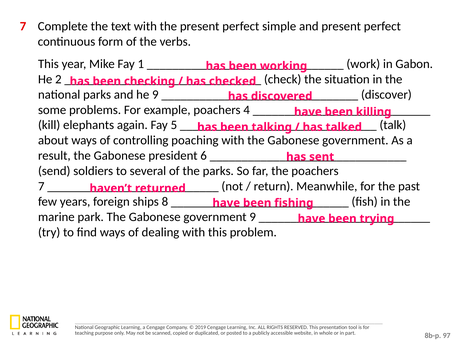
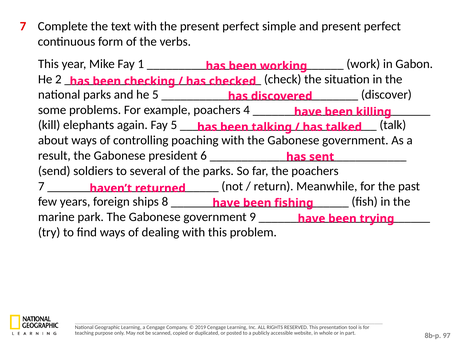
he 9: 9 -> 5
